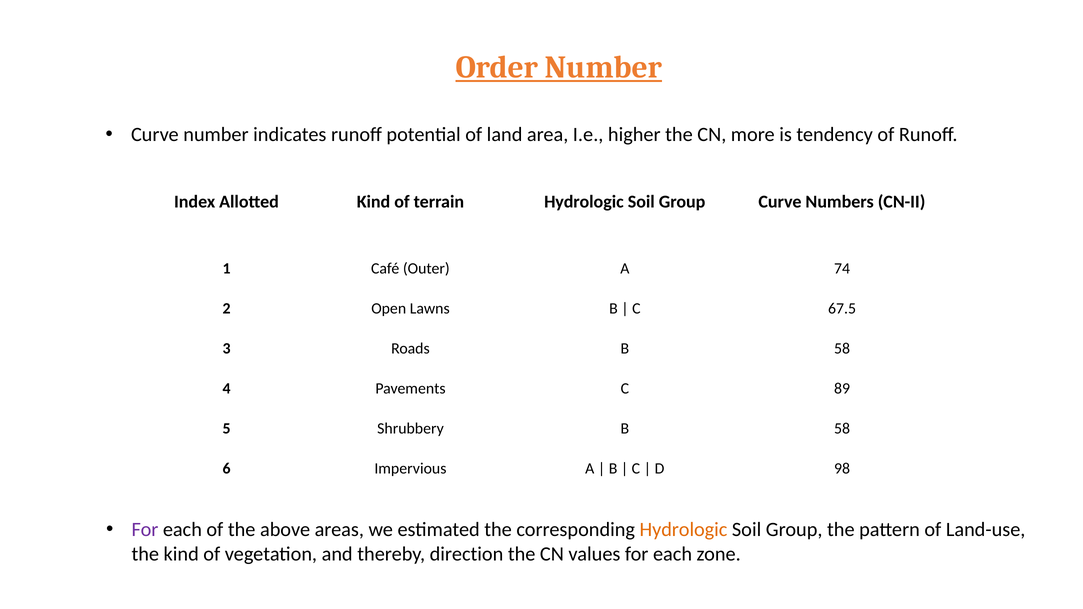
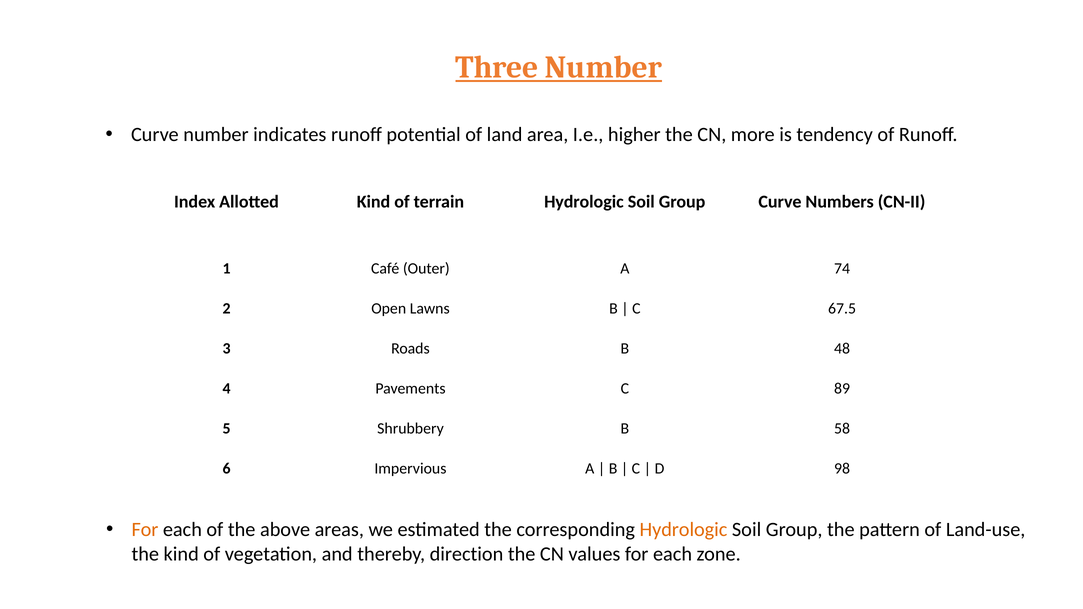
Order: Order -> Three
Roads B 58: 58 -> 48
For at (145, 530) colour: purple -> orange
